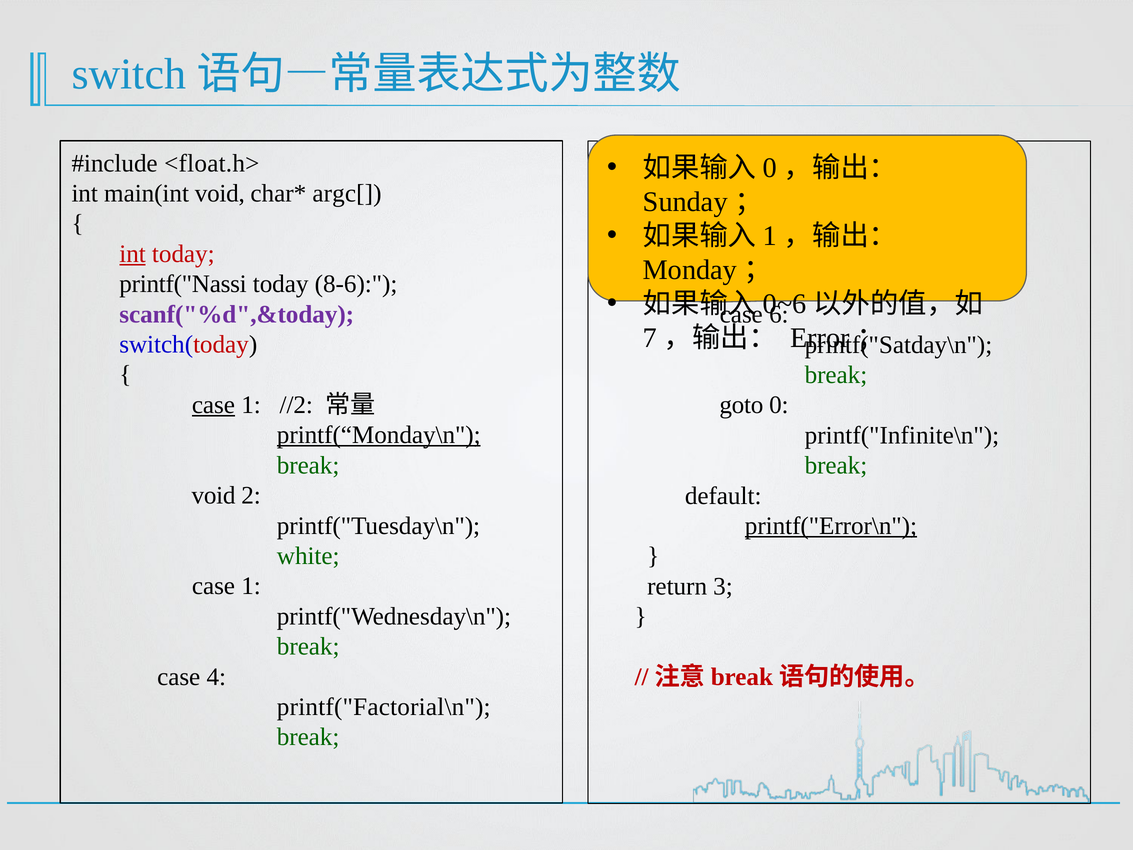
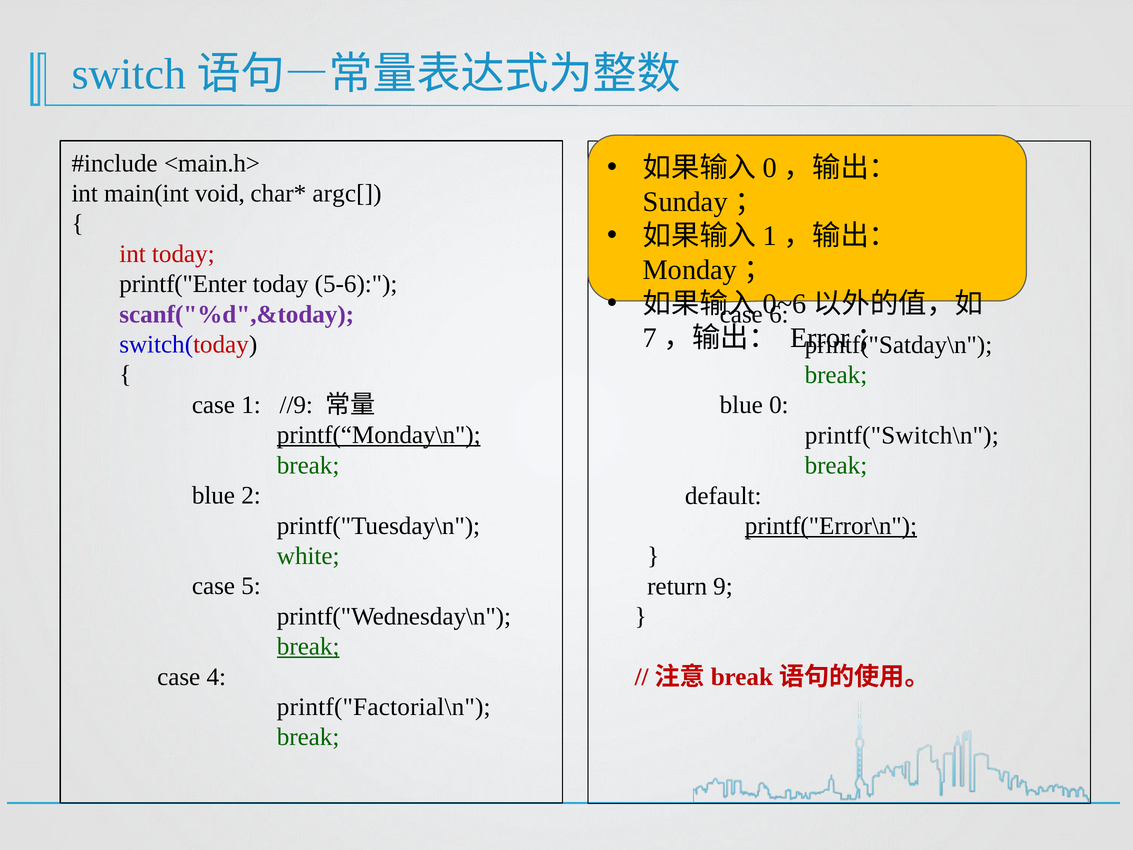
<float.h>: <float.h> -> <main.h>
int at (133, 254) underline: present -> none
printf("Nassi: printf("Nassi -> printf("Enter
8-6: 8-6 -> 5-6
case at (213, 405) underline: present -> none
//2: //2 -> //9
goto at (741, 405): goto -> blue
printf("Infinite\n: printf("Infinite\n -> printf("Switch\n
void at (214, 495): void -> blue
1 at (251, 586): 1 -> 5
3: 3 -> 9
break at (308, 646) underline: none -> present
